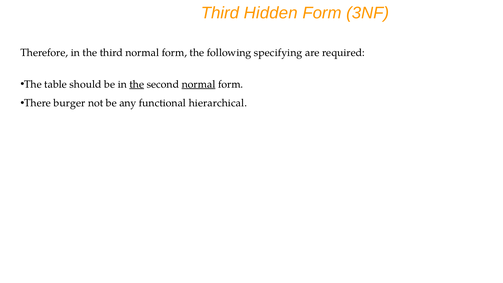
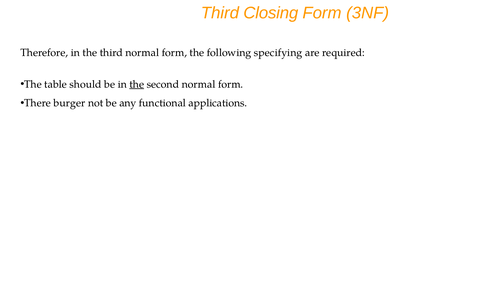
Hidden: Hidden -> Closing
normal at (199, 84) underline: present -> none
hierarchical: hierarchical -> applications
